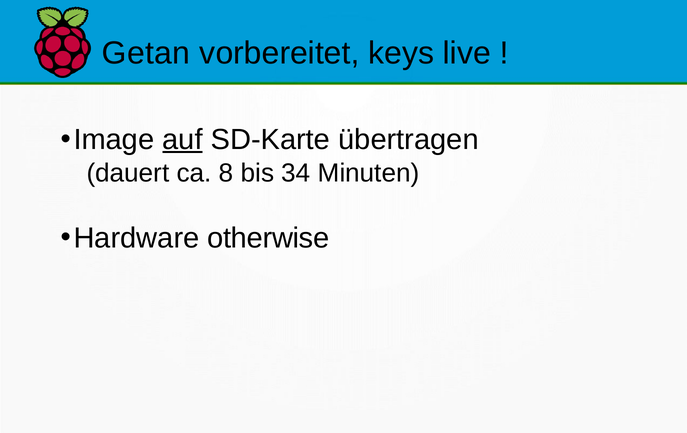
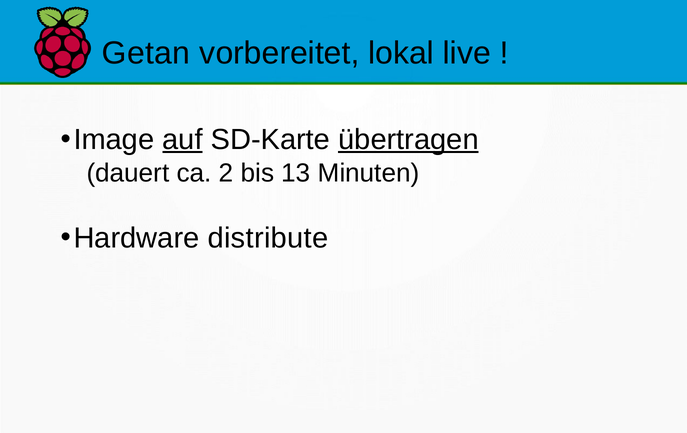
keys: keys -> lokal
übertragen underline: none -> present
8: 8 -> 2
34: 34 -> 13
otherwise: otherwise -> distribute
